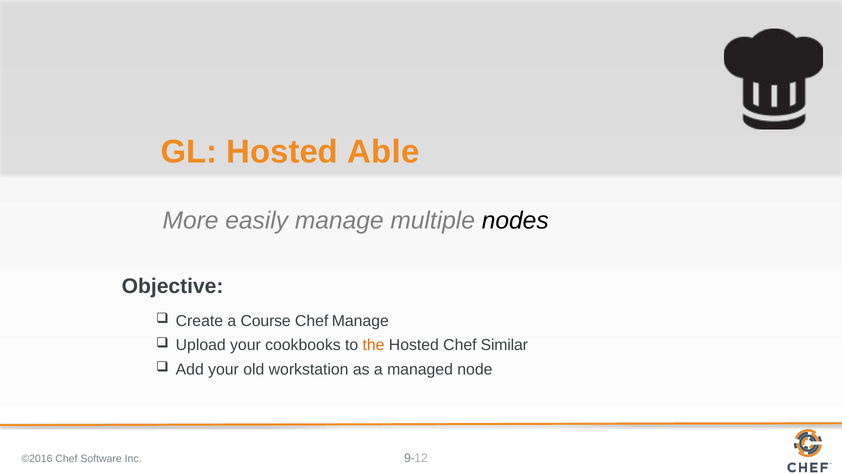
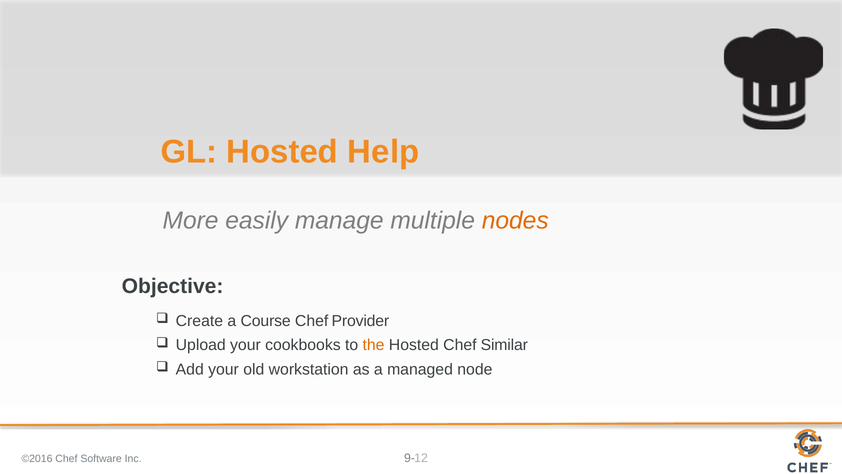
Able: Able -> Help
nodes colour: black -> orange
Chef Manage: Manage -> Provider
